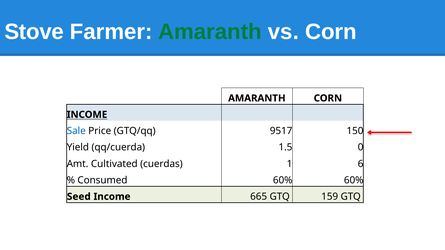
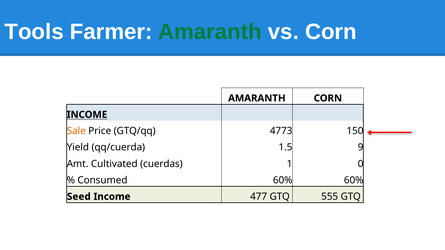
Stove: Stove -> Tools
Sale colour: blue -> orange
9517: 9517 -> 4773
0: 0 -> 9
6: 6 -> 0
665: 665 -> 477
159: 159 -> 555
